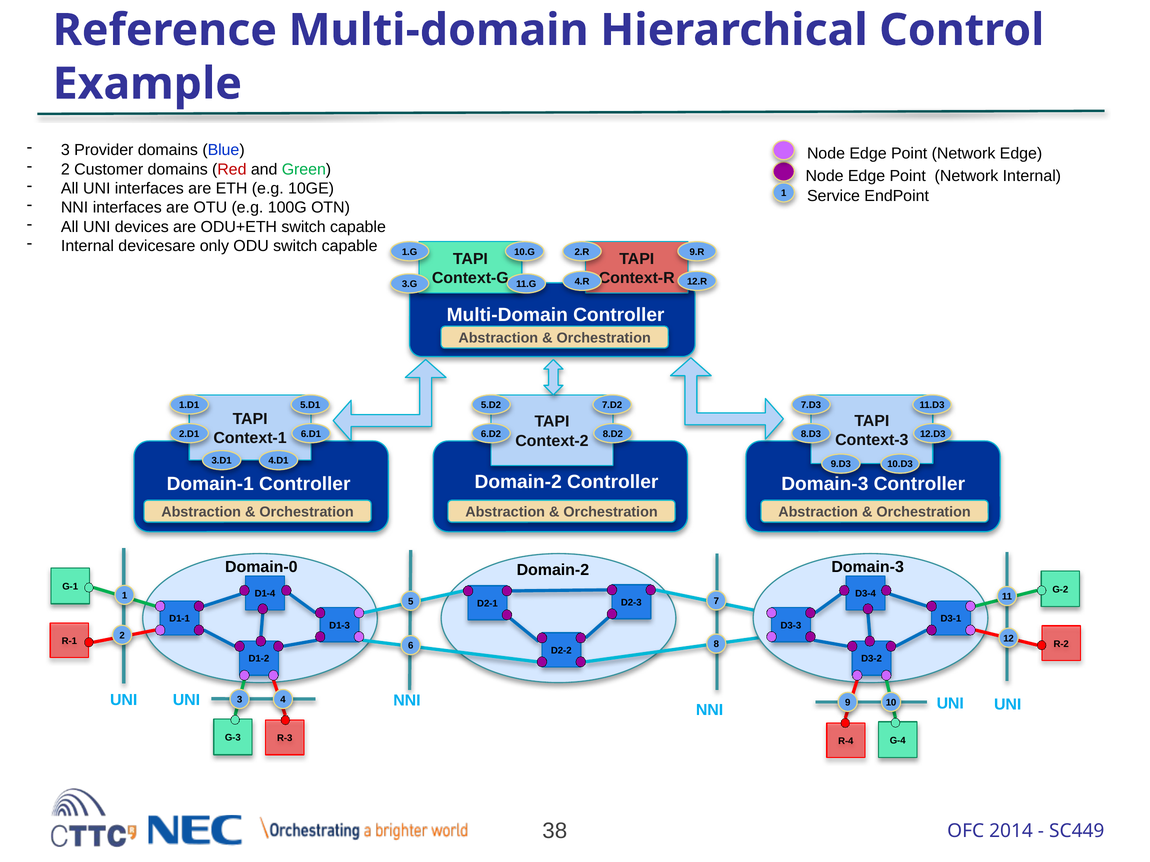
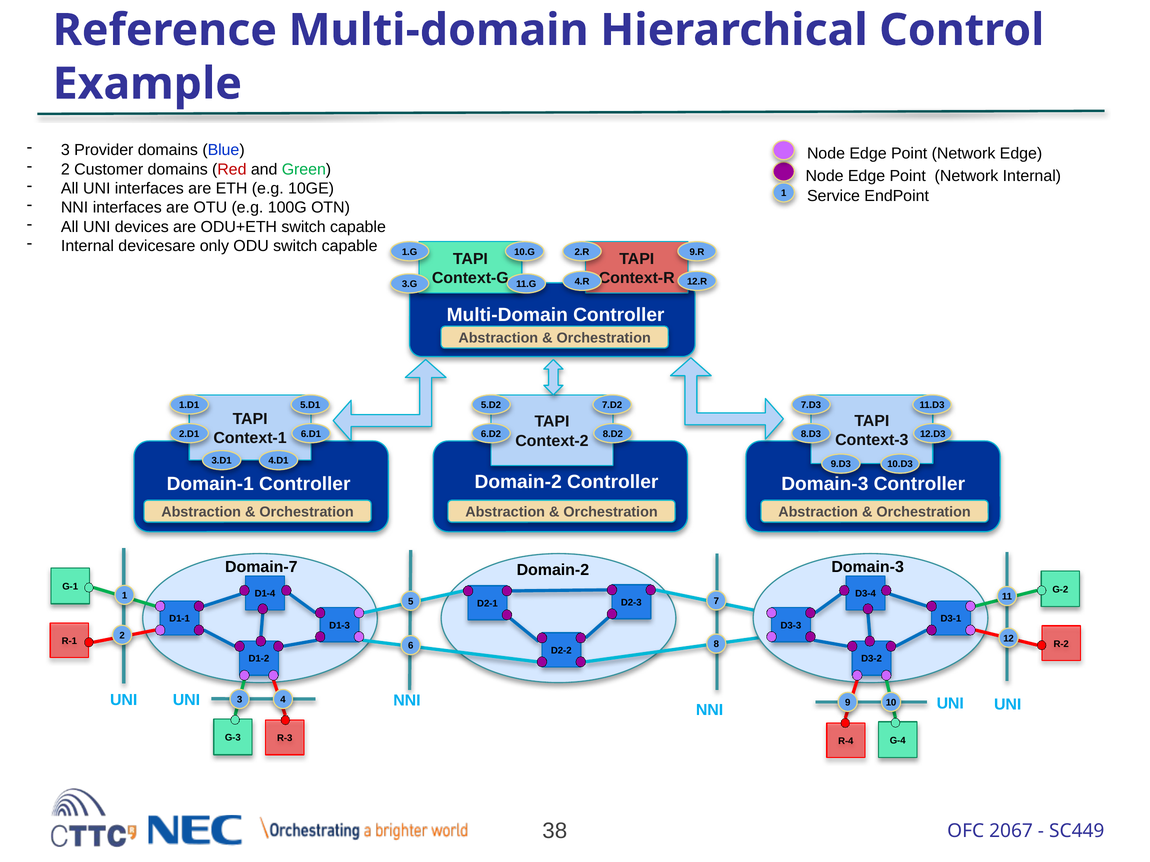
Domain-0: Domain-0 -> Domain-7
2014: 2014 -> 2067
